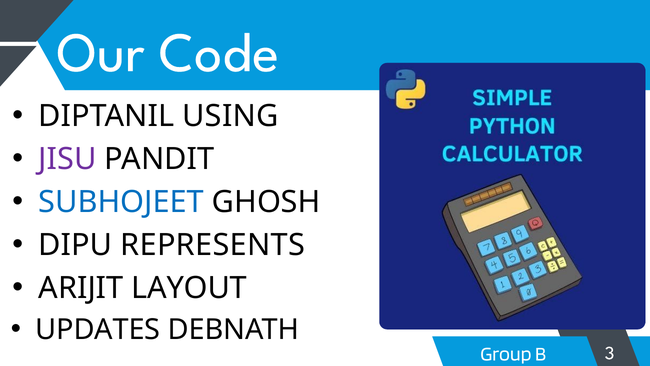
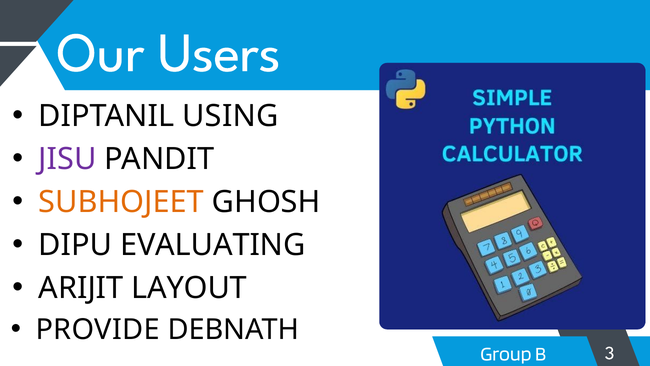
Code: Code -> Users
SUBHOJEET colour: blue -> orange
REPRESENTS: REPRESENTS -> EVALUATING
UPDATES: UPDATES -> PROVIDE
